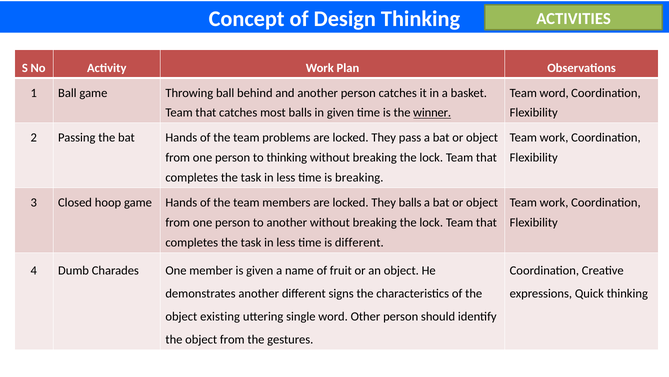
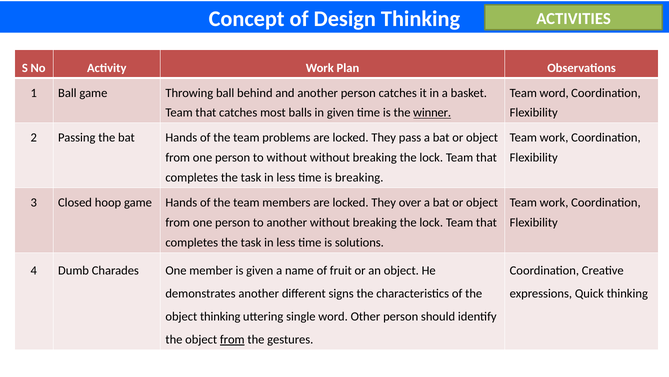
to thinking: thinking -> without
They balls: balls -> over
is different: different -> solutions
object existing: existing -> thinking
from at (232, 339) underline: none -> present
